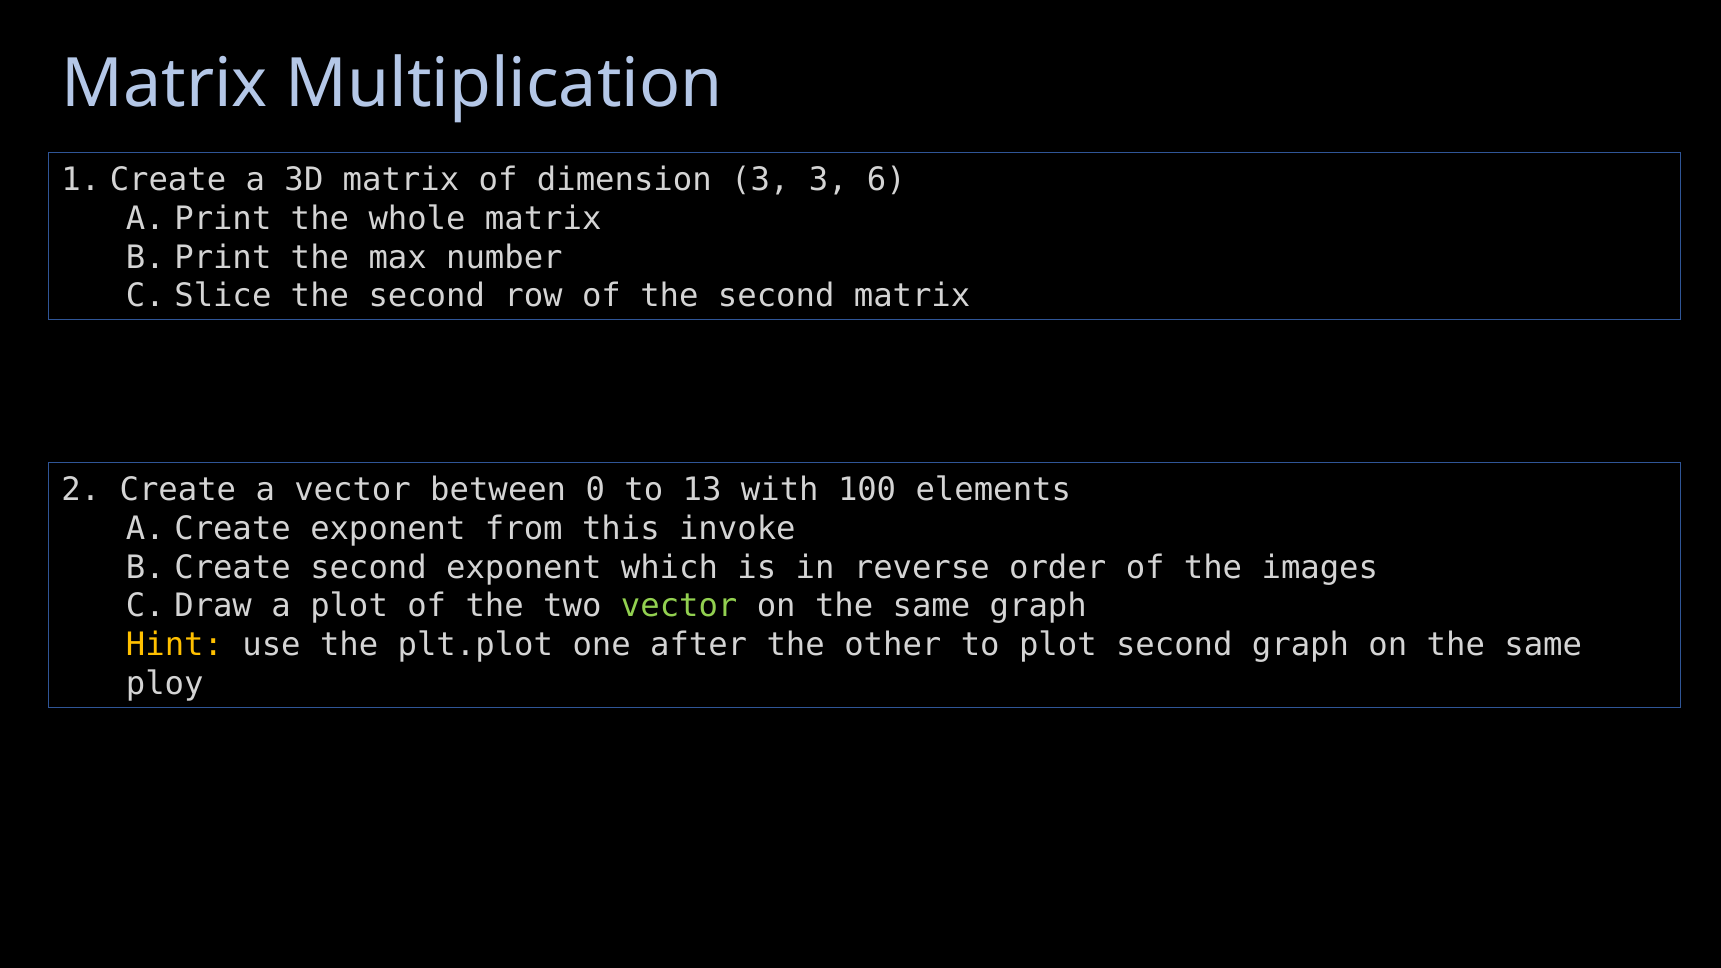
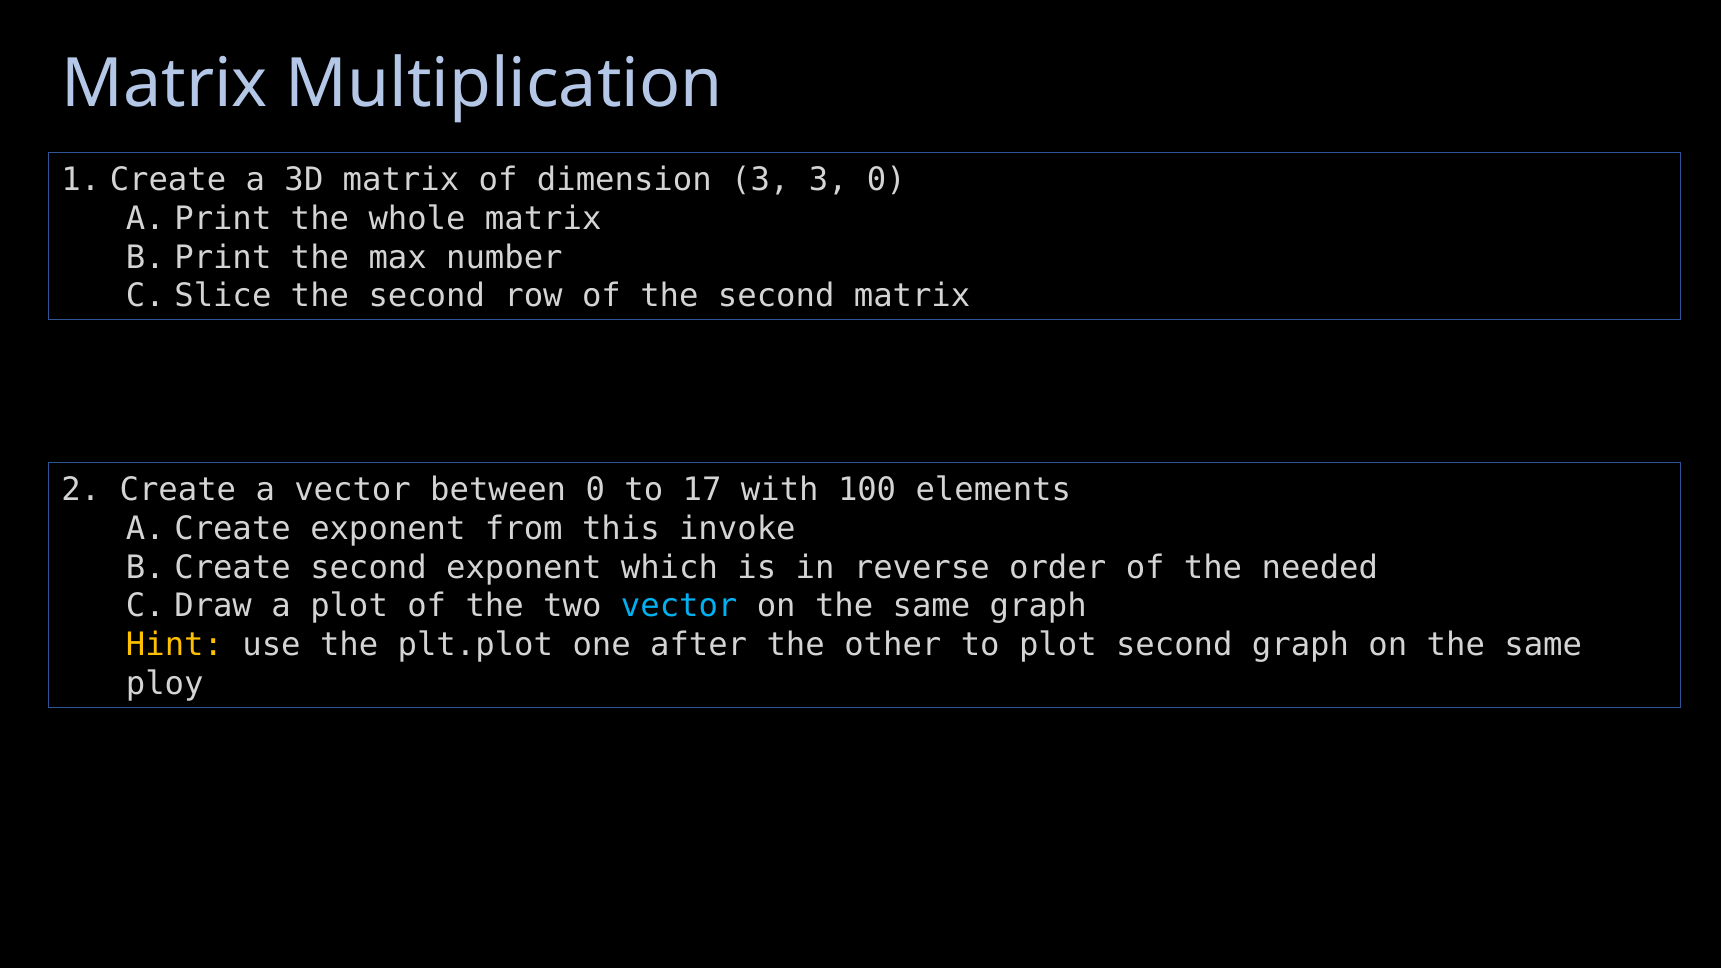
3 6: 6 -> 0
13: 13 -> 17
images: images -> needed
vector at (679, 606) colour: light green -> light blue
